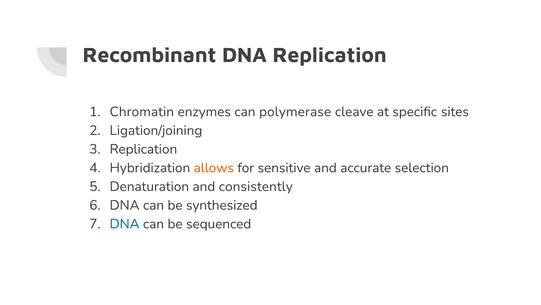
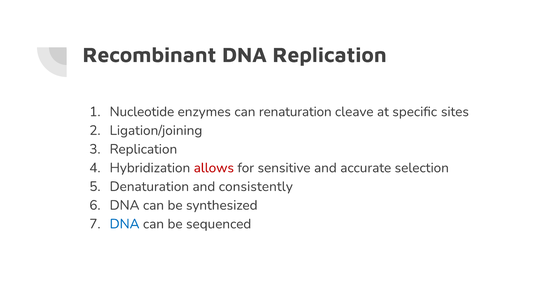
Chromatin: Chromatin -> Nucleotide
polymerase: polymerase -> renaturation
allows colour: orange -> red
